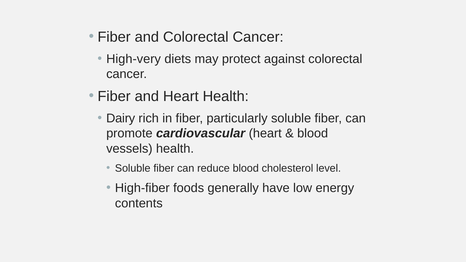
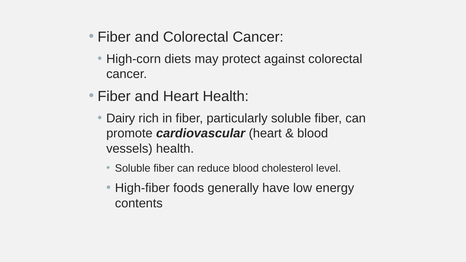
High-very: High-very -> High-corn
